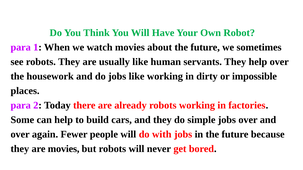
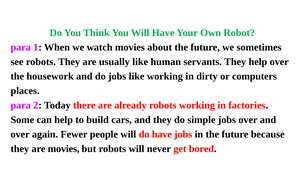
impossible: impossible -> computers
do with: with -> have
